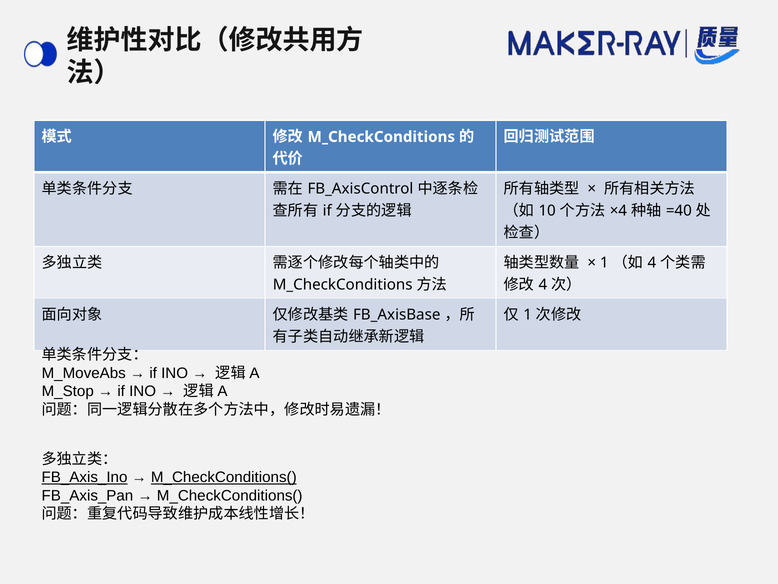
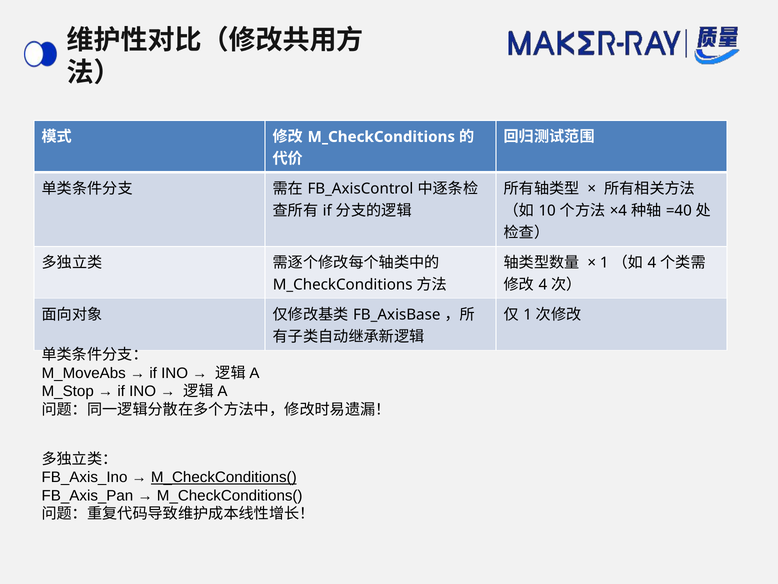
FB_Axis_Ino underline: present -> none
